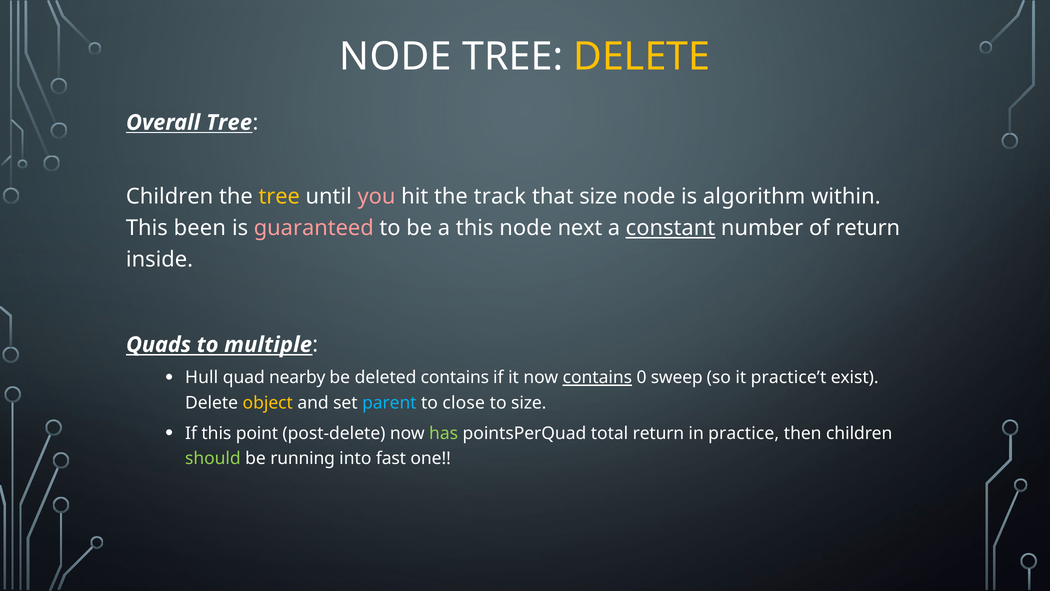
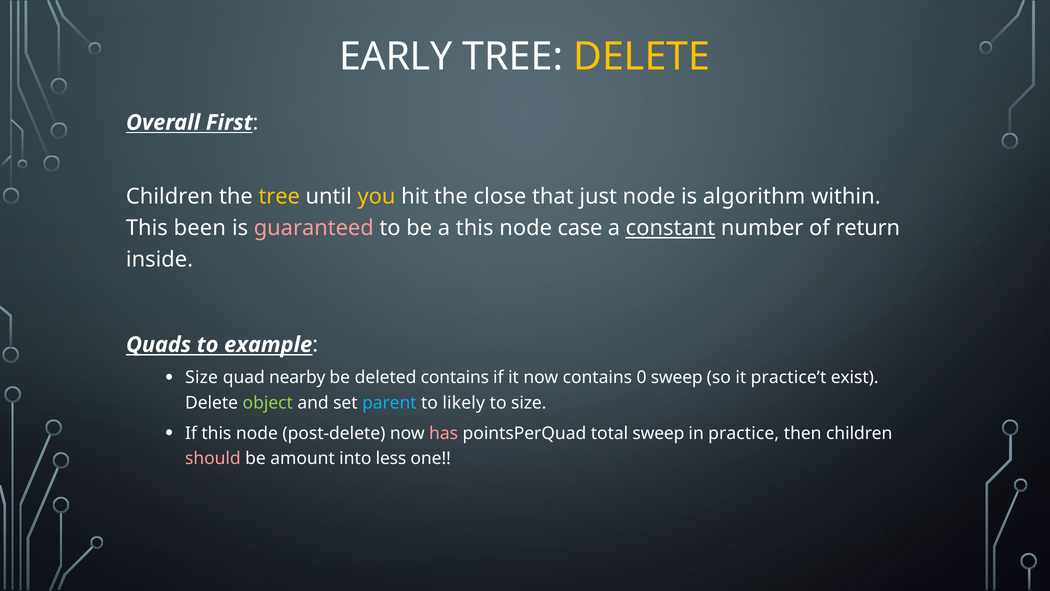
NODE at (396, 56): NODE -> EARLY
Overall Tree: Tree -> First
you colour: pink -> yellow
track: track -> close
that size: size -> just
next: next -> case
multiple: multiple -> example
Hull at (202, 377): Hull -> Size
contains at (597, 377) underline: present -> none
object colour: yellow -> light green
close: close -> likely
If this point: point -> node
has colour: light green -> pink
total return: return -> sweep
should colour: light green -> pink
running: running -> amount
fast: fast -> less
